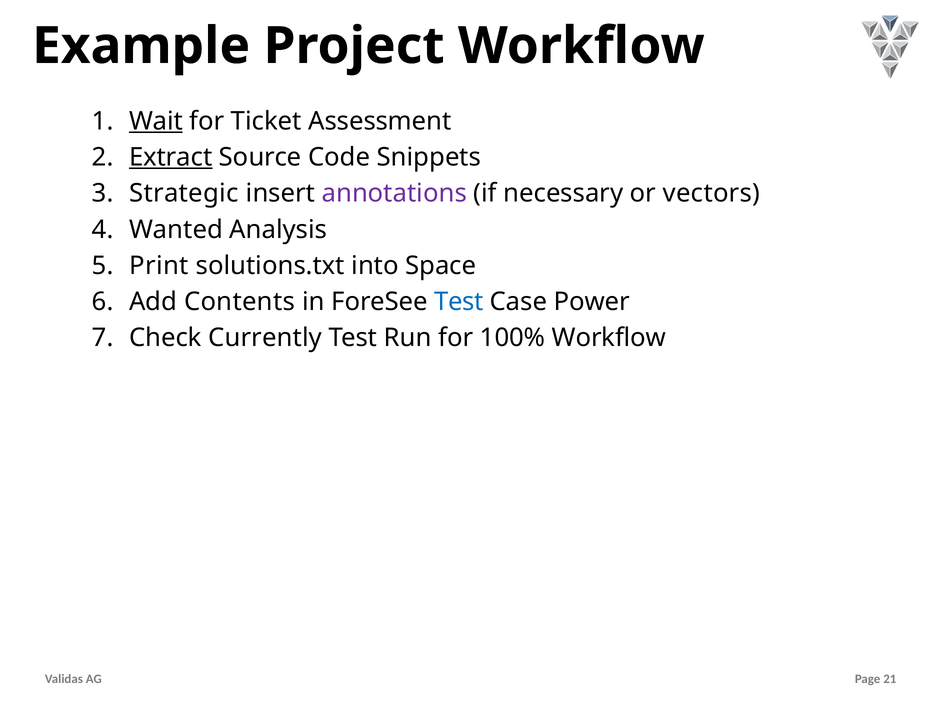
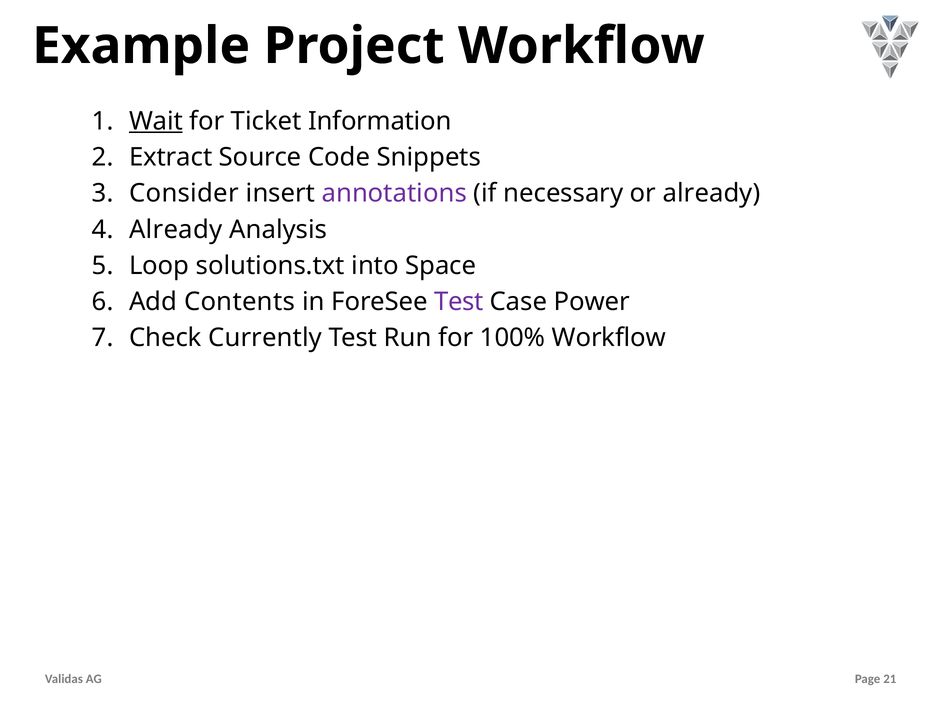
Assessment: Assessment -> Information
Extract underline: present -> none
Strategic: Strategic -> Consider
or vectors: vectors -> already
Wanted at (176, 229): Wanted -> Already
Print: Print -> Loop
Test at (459, 302) colour: blue -> purple
